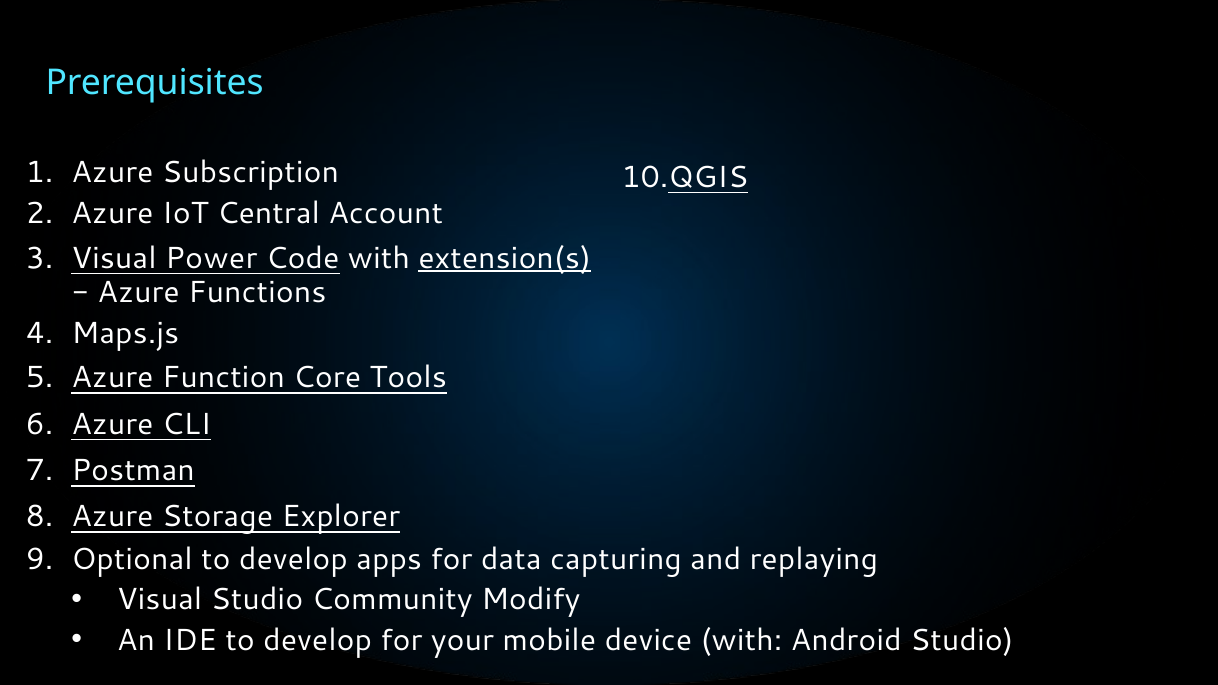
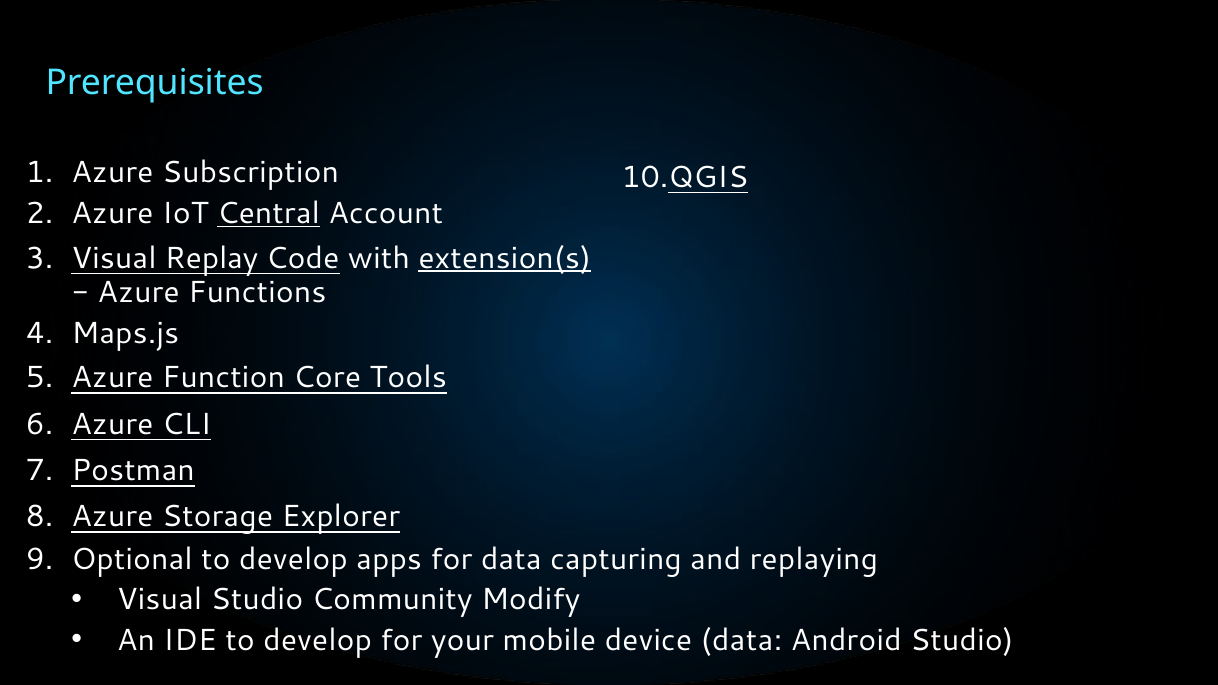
Central underline: none -> present
Power: Power -> Replay
device with: with -> data
